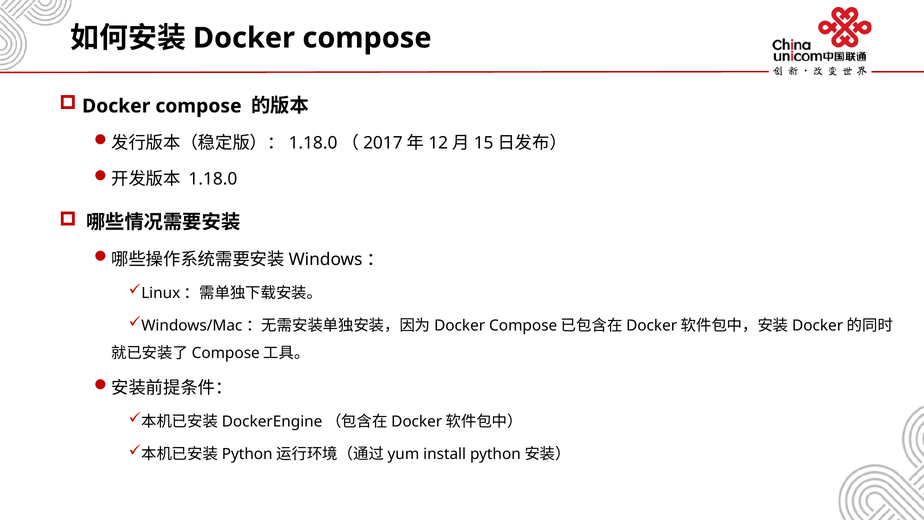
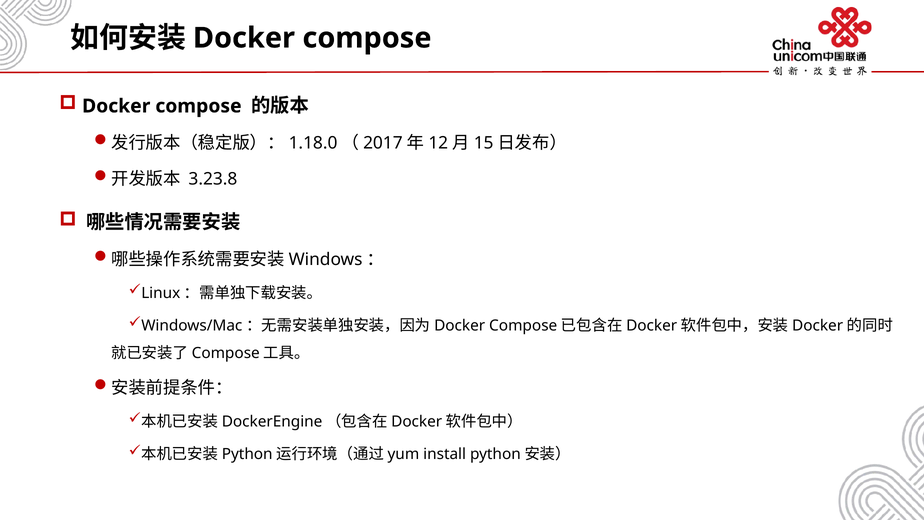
1.18.0: 1.18.0 -> 3.23.8
